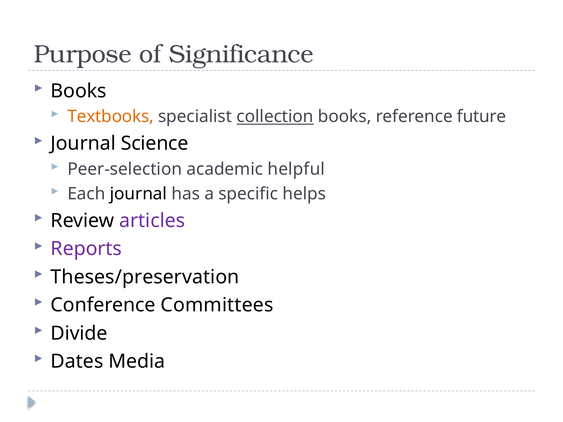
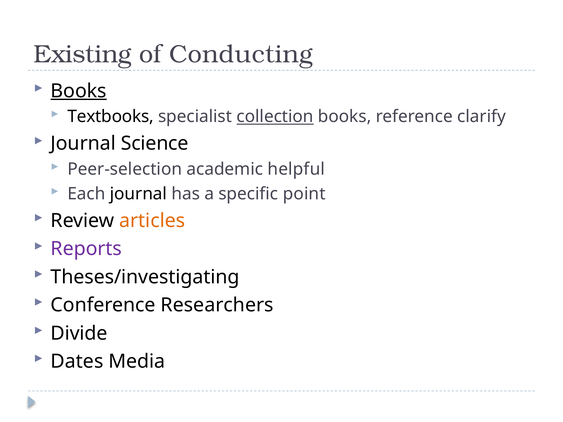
Purpose: Purpose -> Existing
Significance: Significance -> Conducting
Books at (79, 91) underline: none -> present
Textbooks colour: orange -> black
future: future -> clarify
helps: helps -> point
articles colour: purple -> orange
Theses/preservation: Theses/preservation -> Theses/investigating
Committees: Committees -> Researchers
